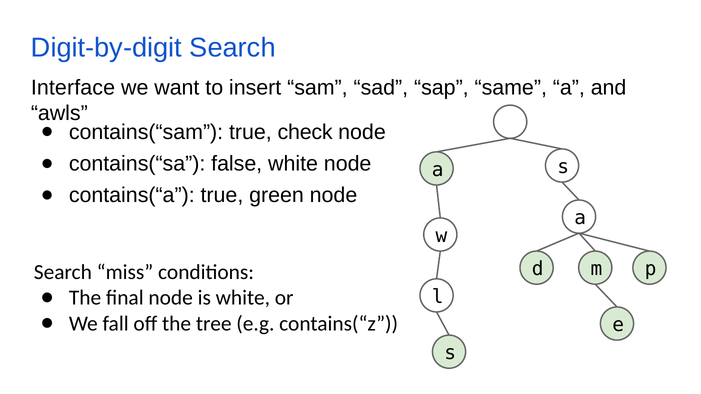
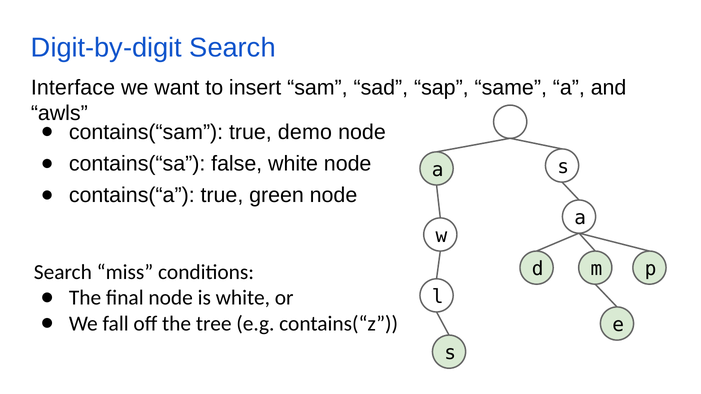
check: check -> demo
